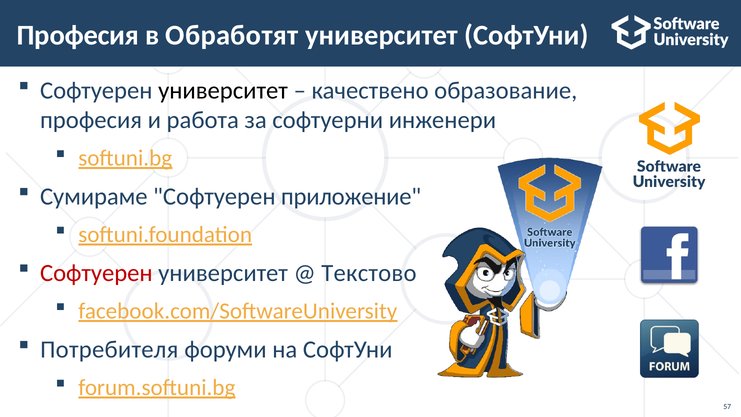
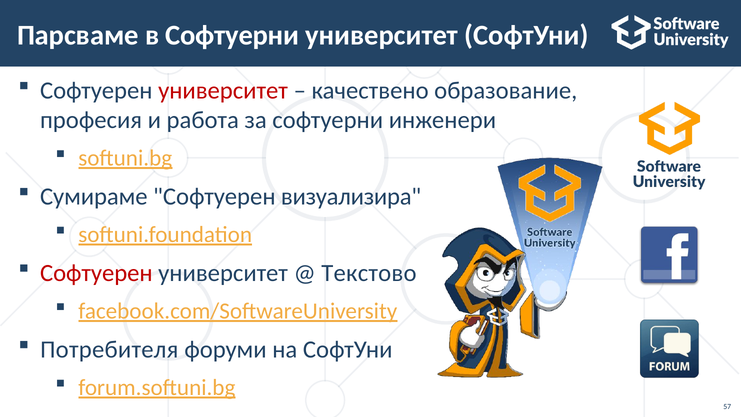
Професия at (78, 35): Професия -> Парсваме
в Обработят: Обработят -> Софтуерни
университет at (223, 90) colour: black -> red
приложение: приложение -> визуализира
